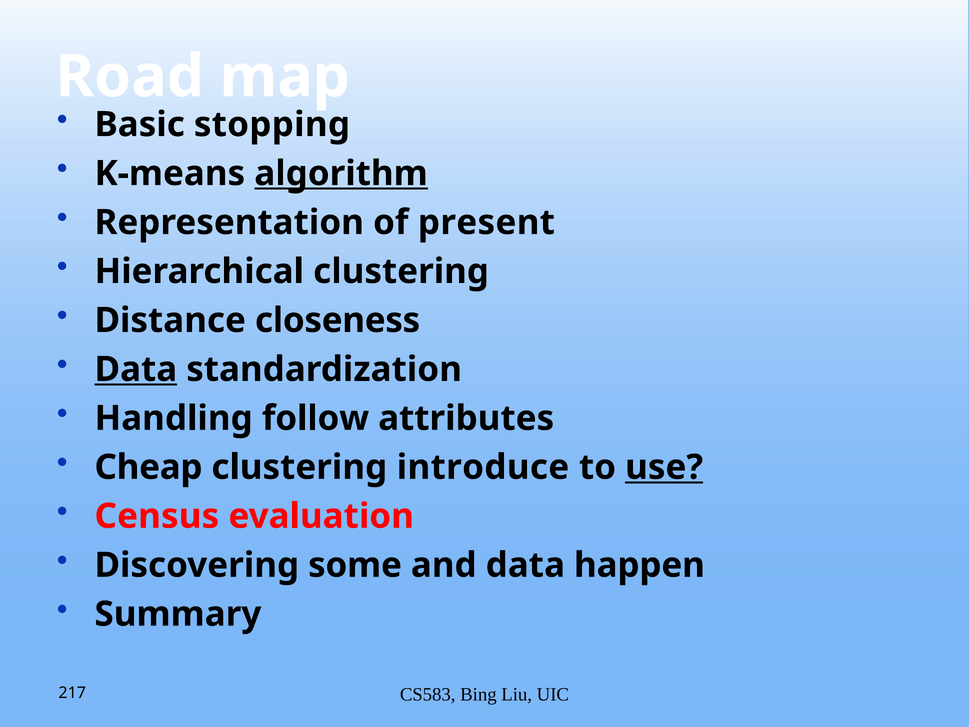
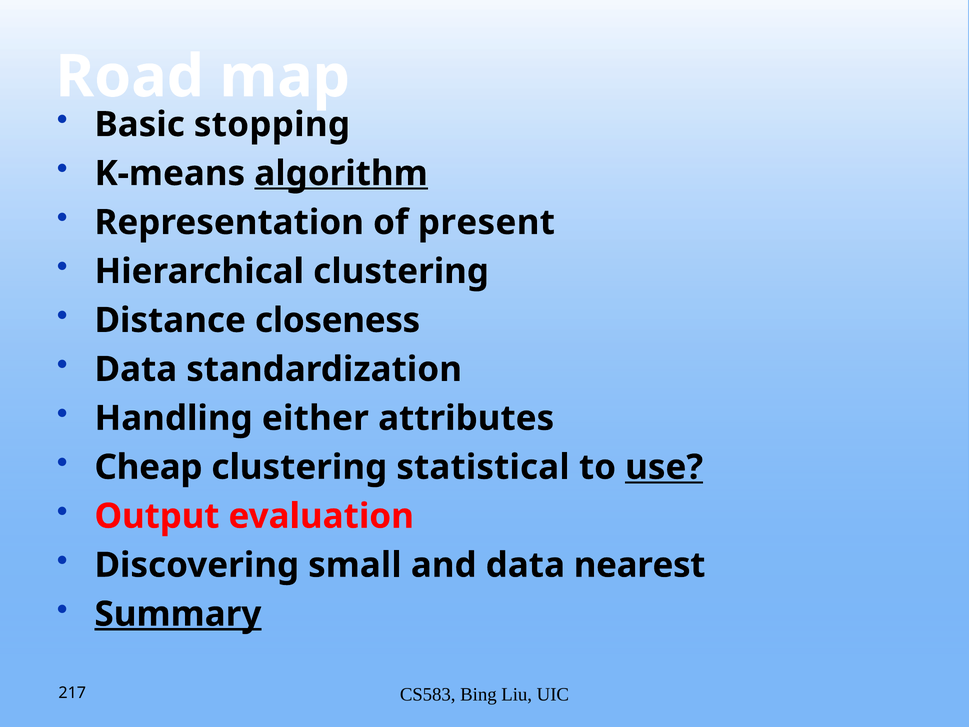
Data at (136, 369) underline: present -> none
follow: follow -> either
introduce: introduce -> statistical
Census: Census -> Output
some: some -> small
happen: happen -> nearest
Summary underline: none -> present
